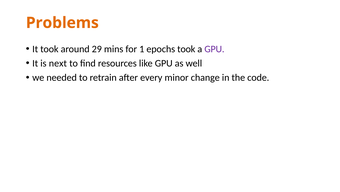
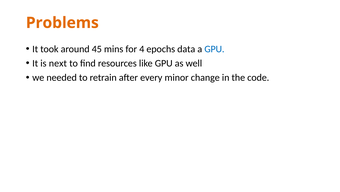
29: 29 -> 45
1: 1 -> 4
epochs took: took -> data
GPU at (214, 49) colour: purple -> blue
